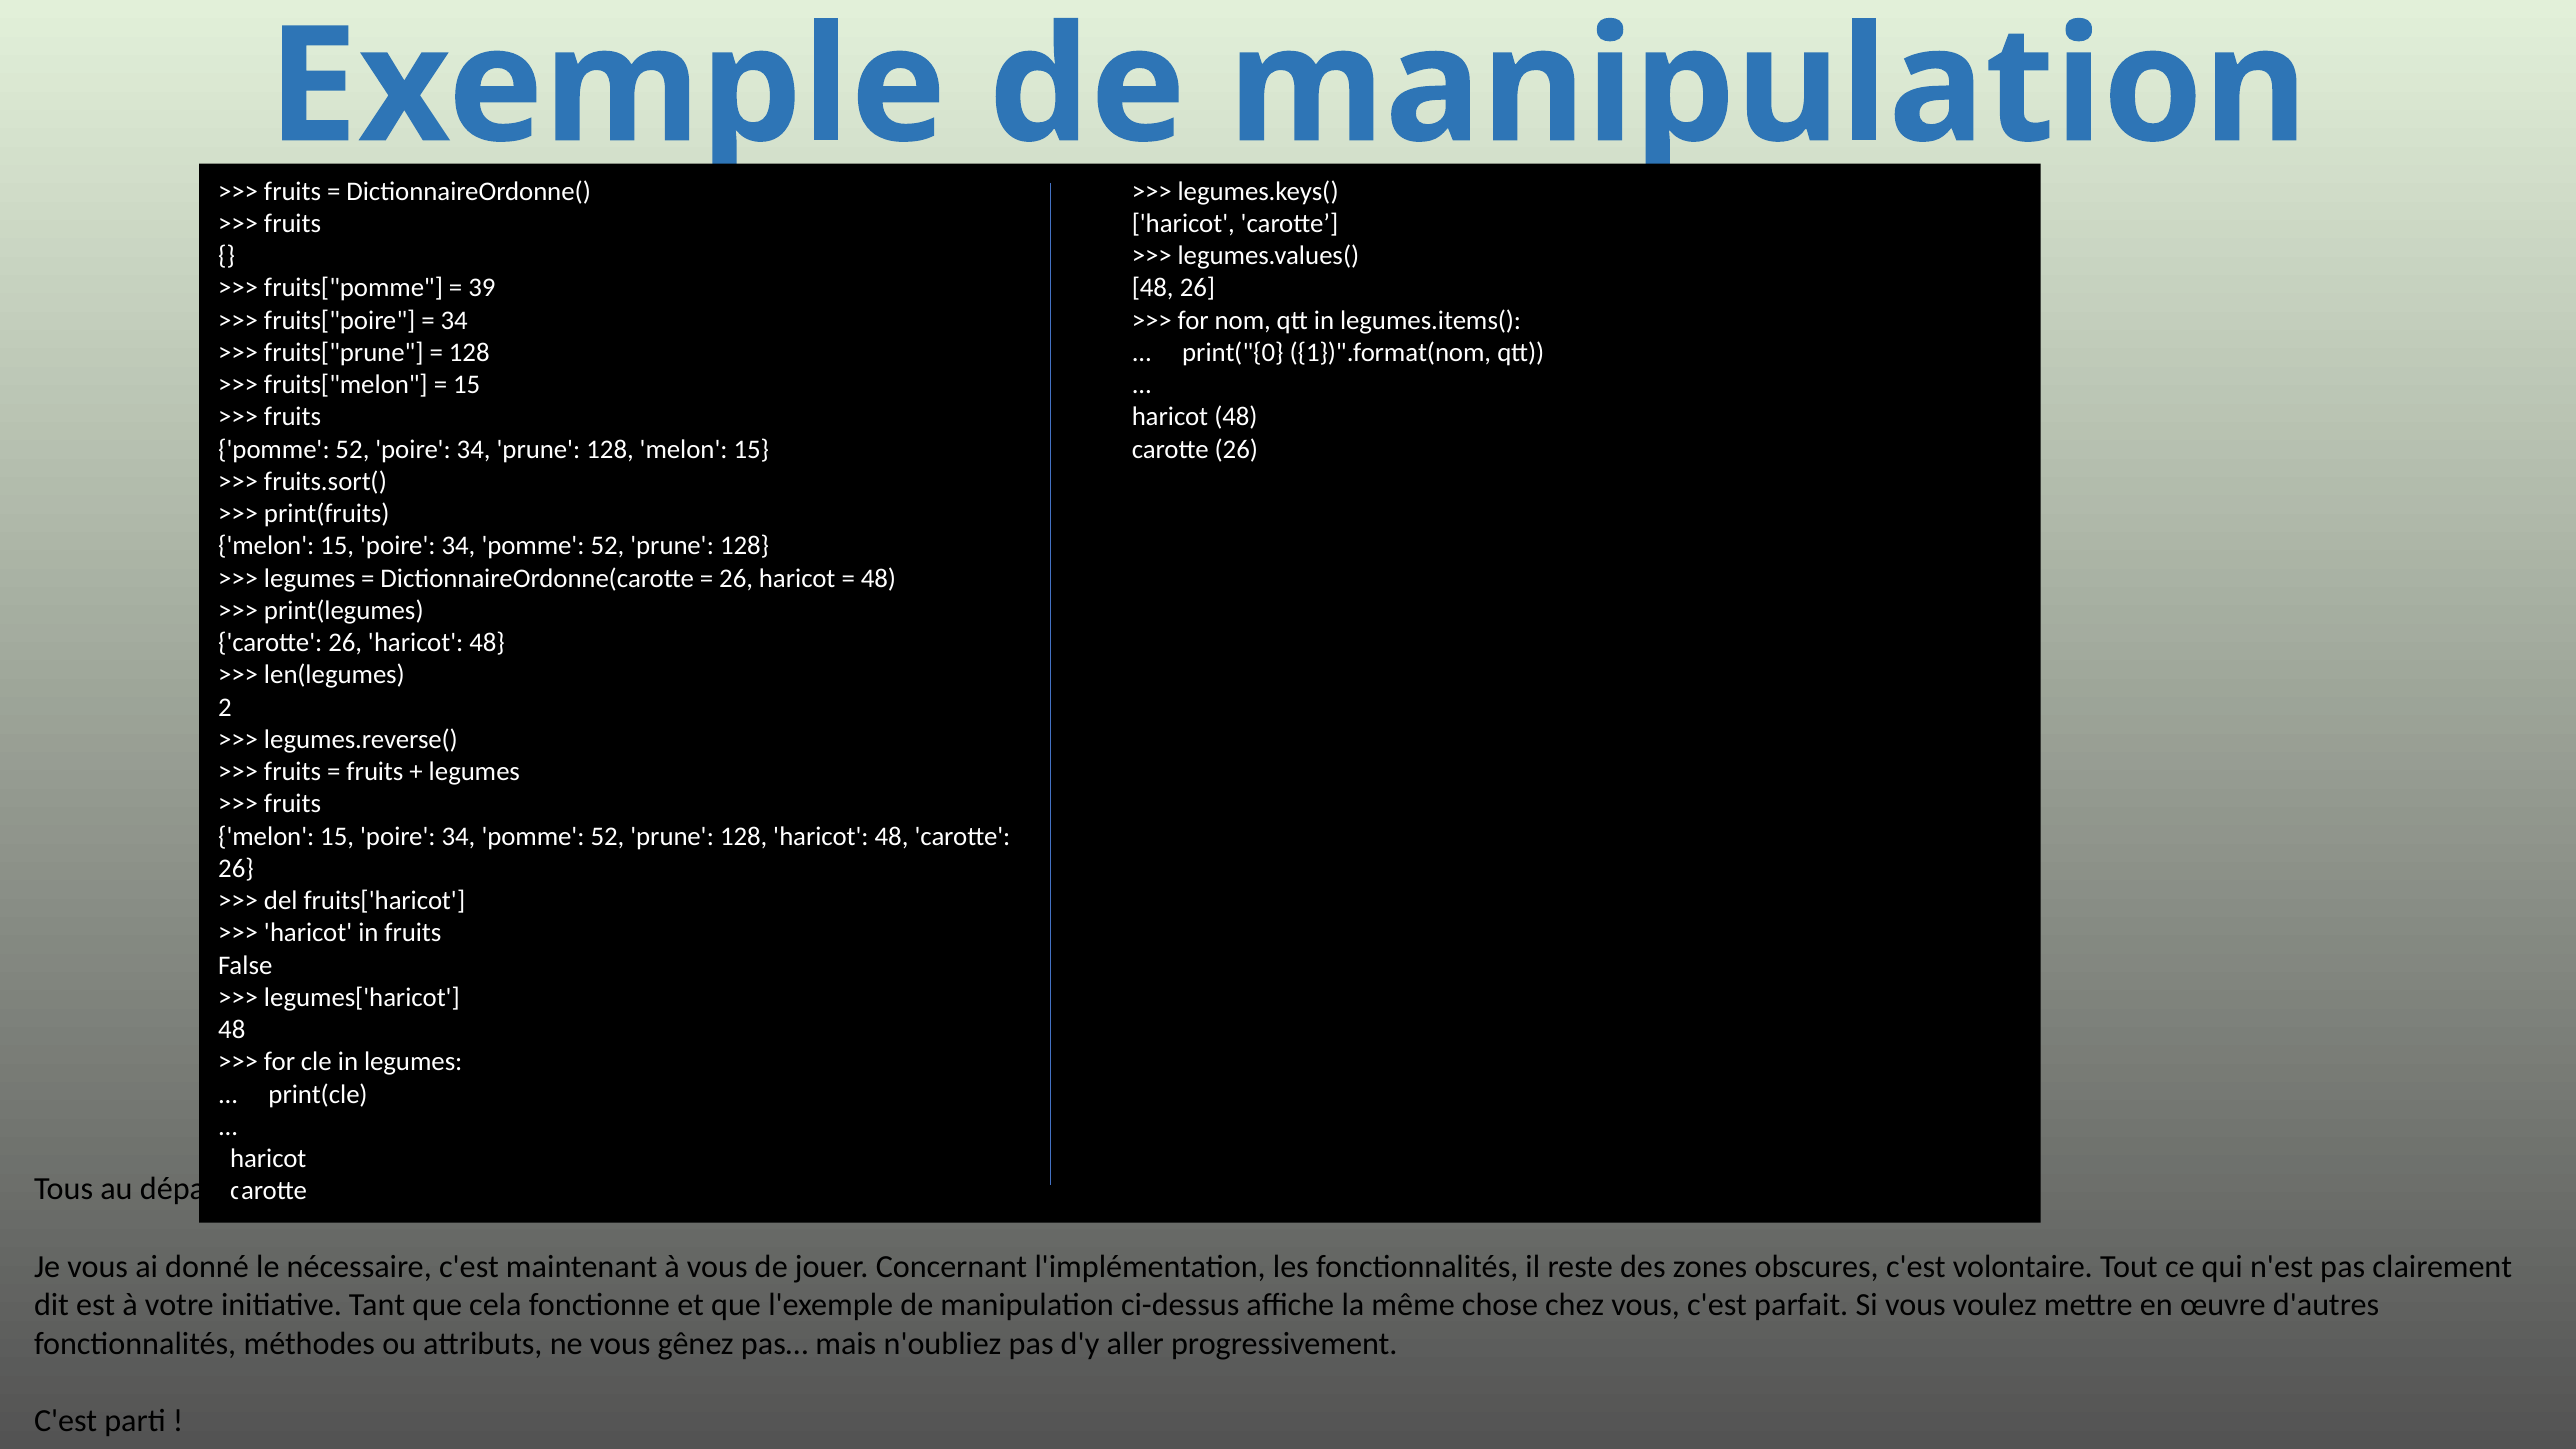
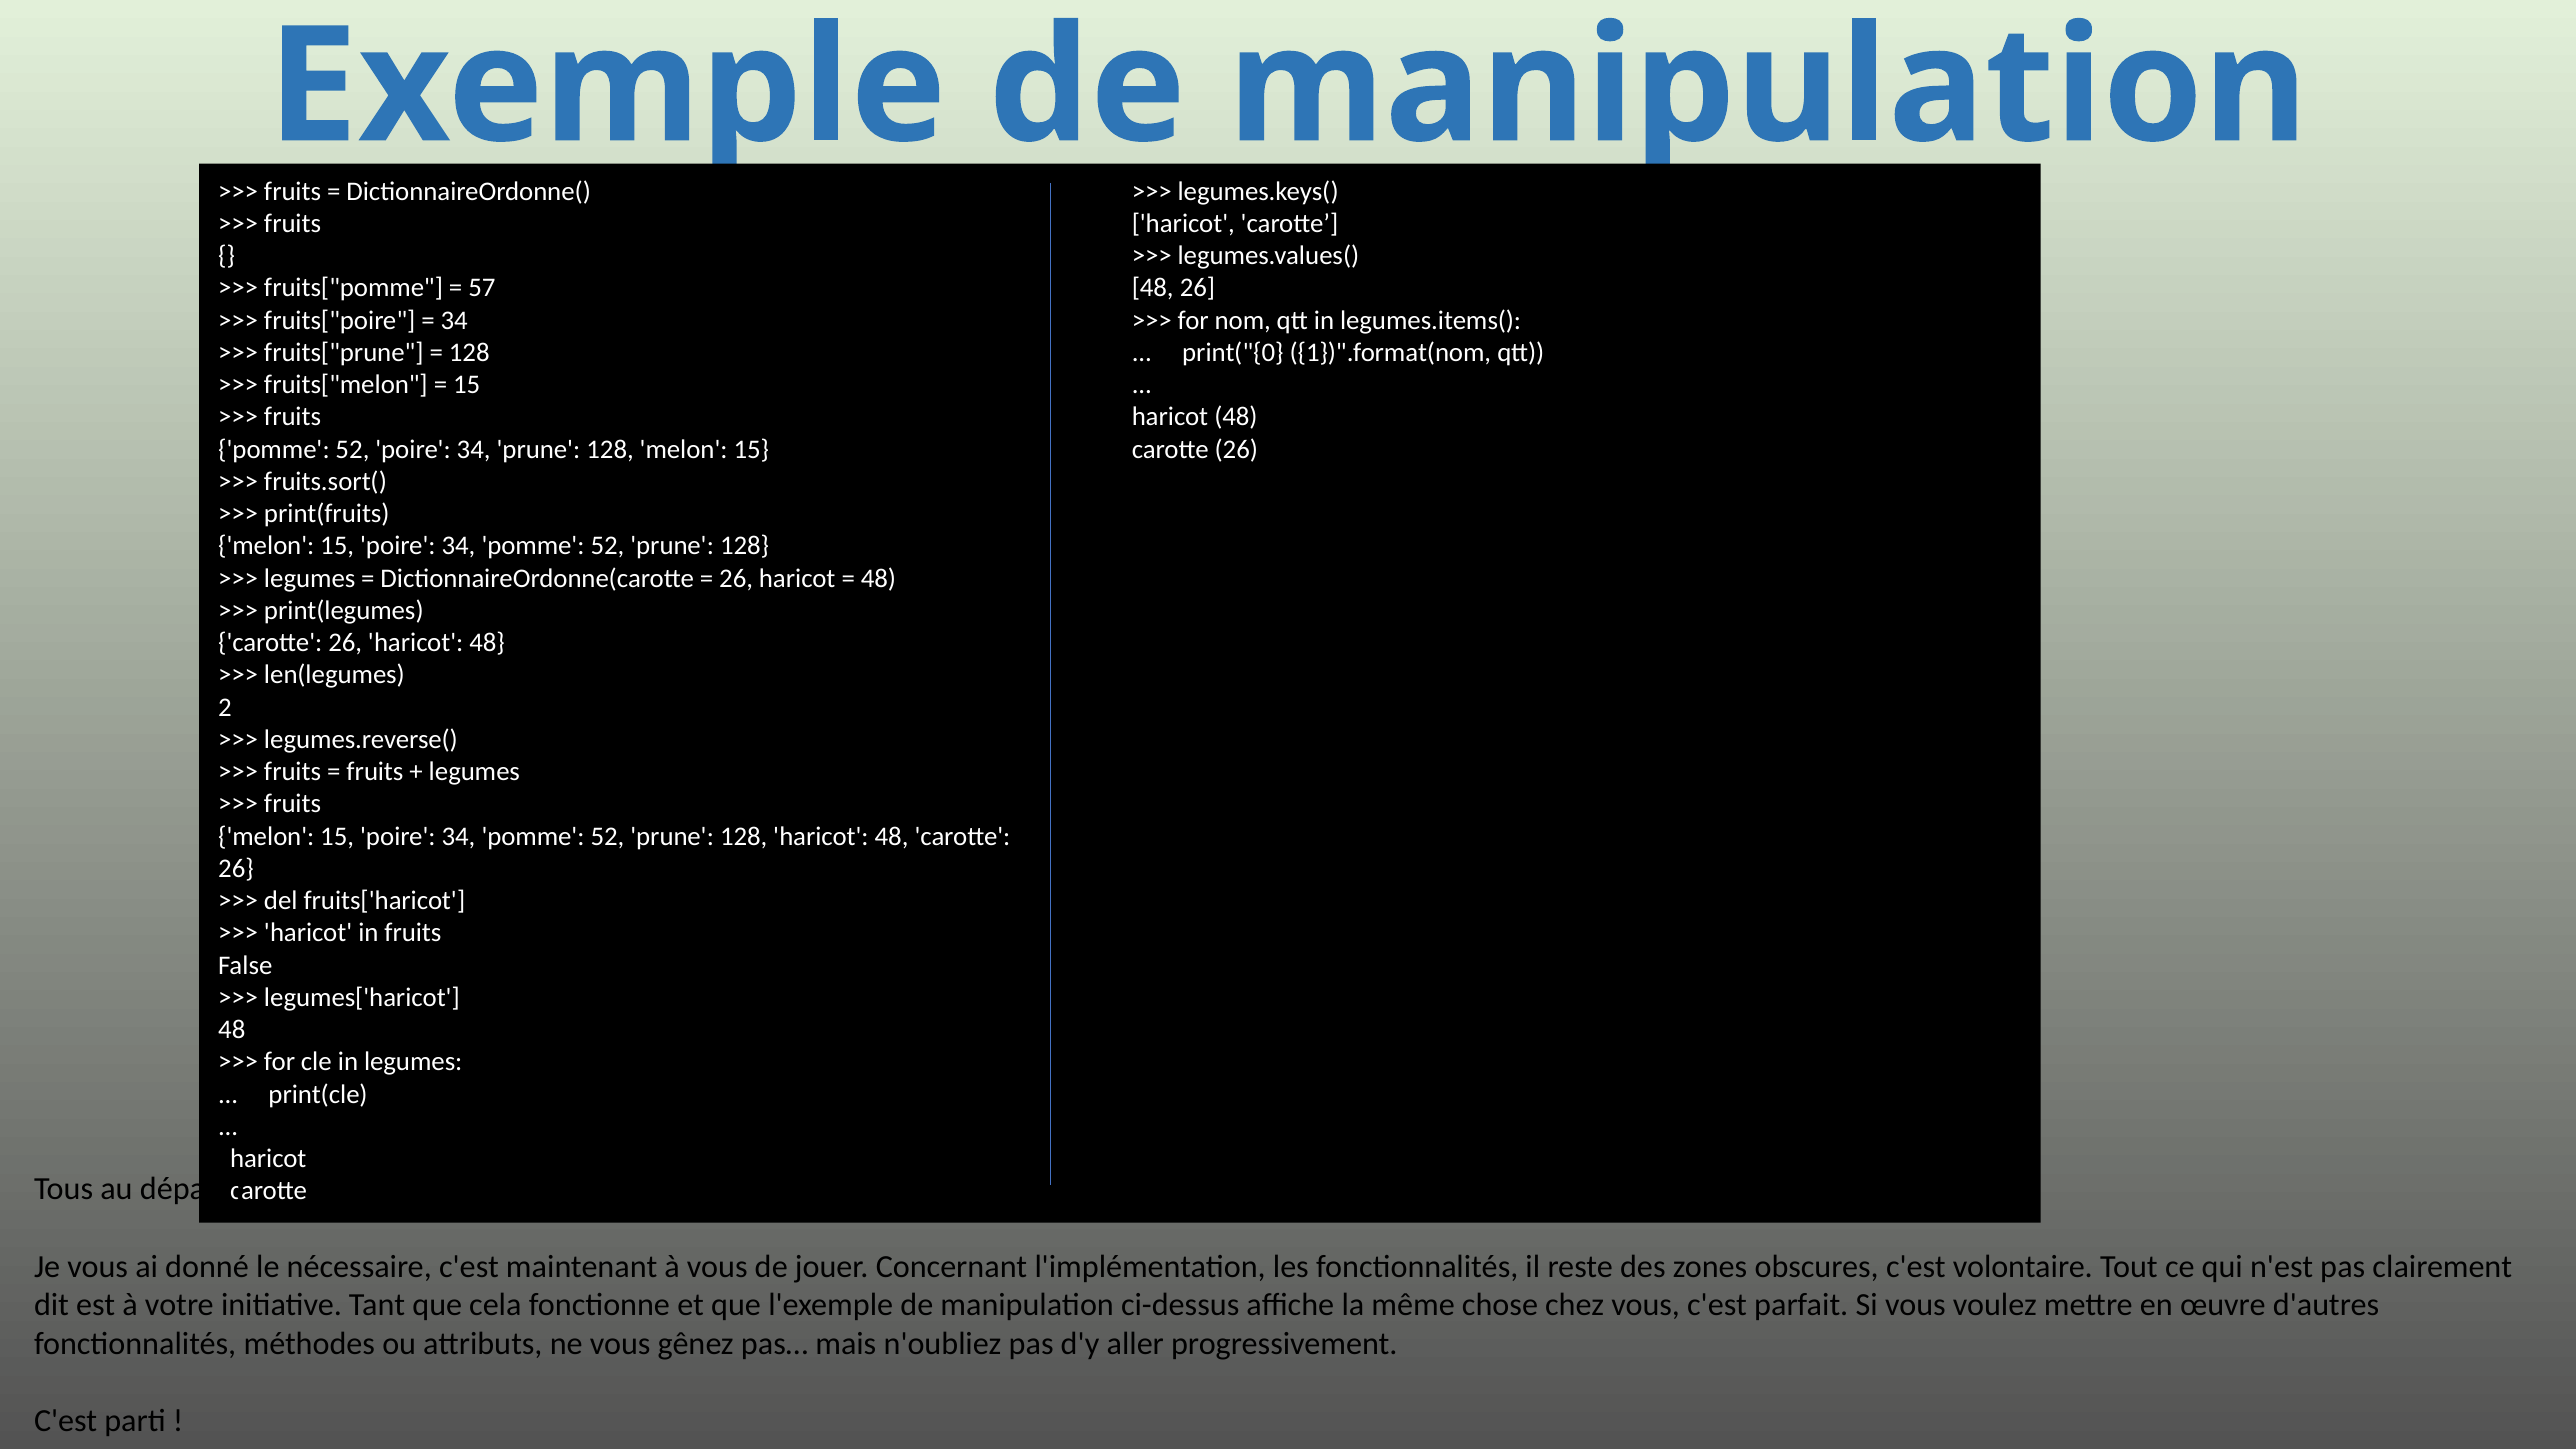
39: 39 -> 57
